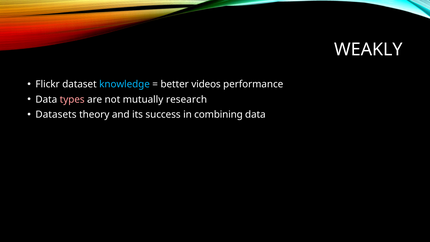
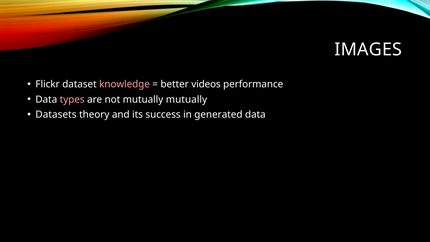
WEAKLY: WEAKLY -> IMAGES
knowledge colour: light blue -> pink
mutually research: research -> mutually
combining: combining -> generated
